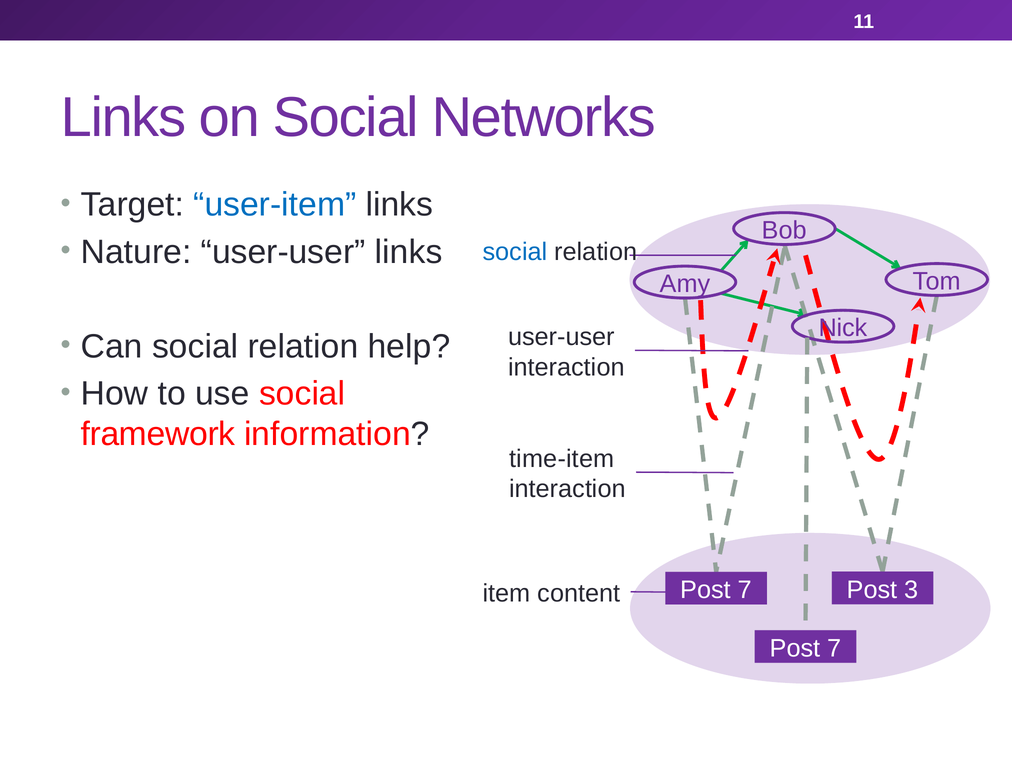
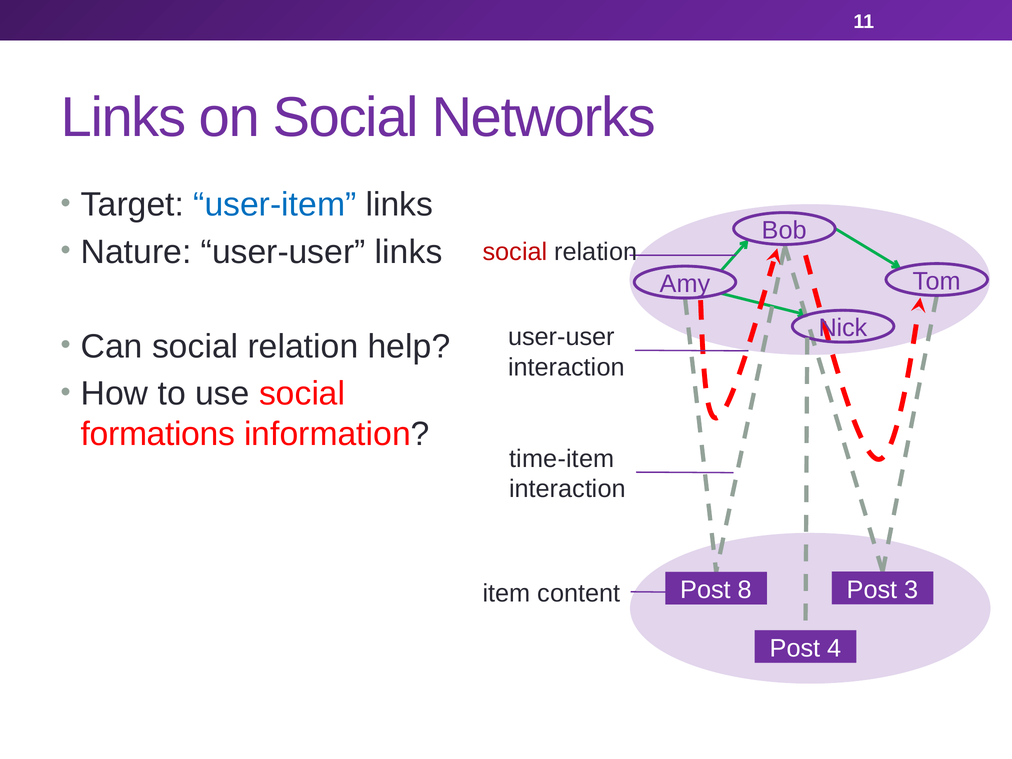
social at (515, 252) colour: blue -> red
framework: framework -> formations
7 at (745, 590): 7 -> 8
7 at (834, 648): 7 -> 4
